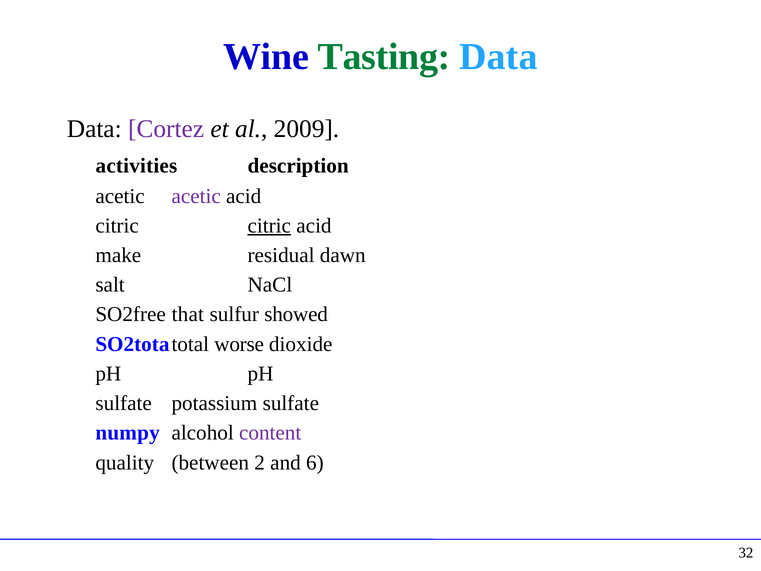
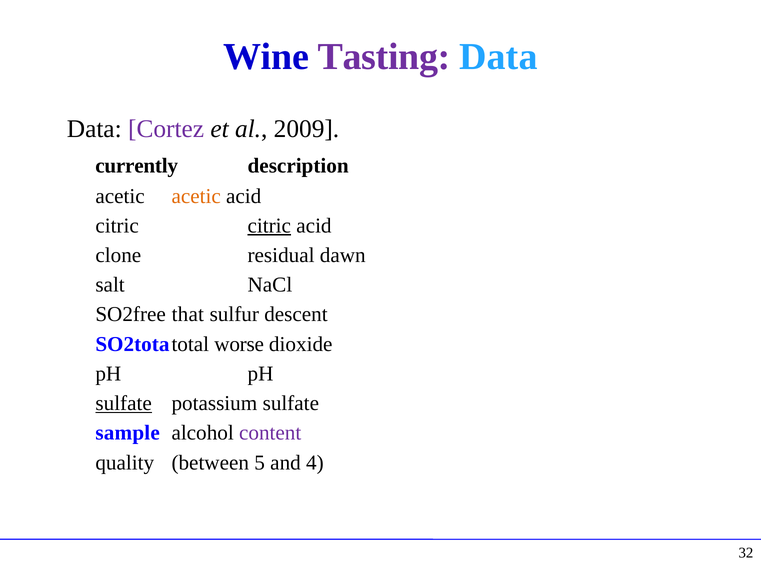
Tasting colour: green -> purple
activities: activities -> currently
acetic at (196, 196) colour: purple -> orange
make: make -> clone
showed: showed -> descent
sulfate at (124, 403) underline: none -> present
numpy: numpy -> sample
2: 2 -> 5
6: 6 -> 4
